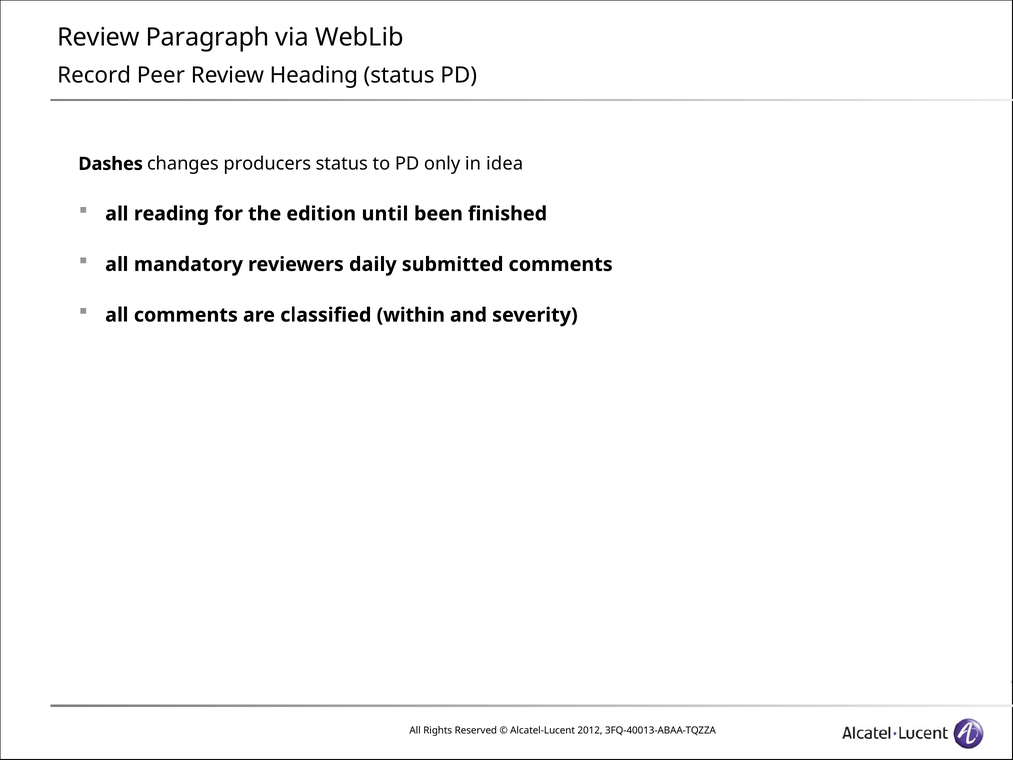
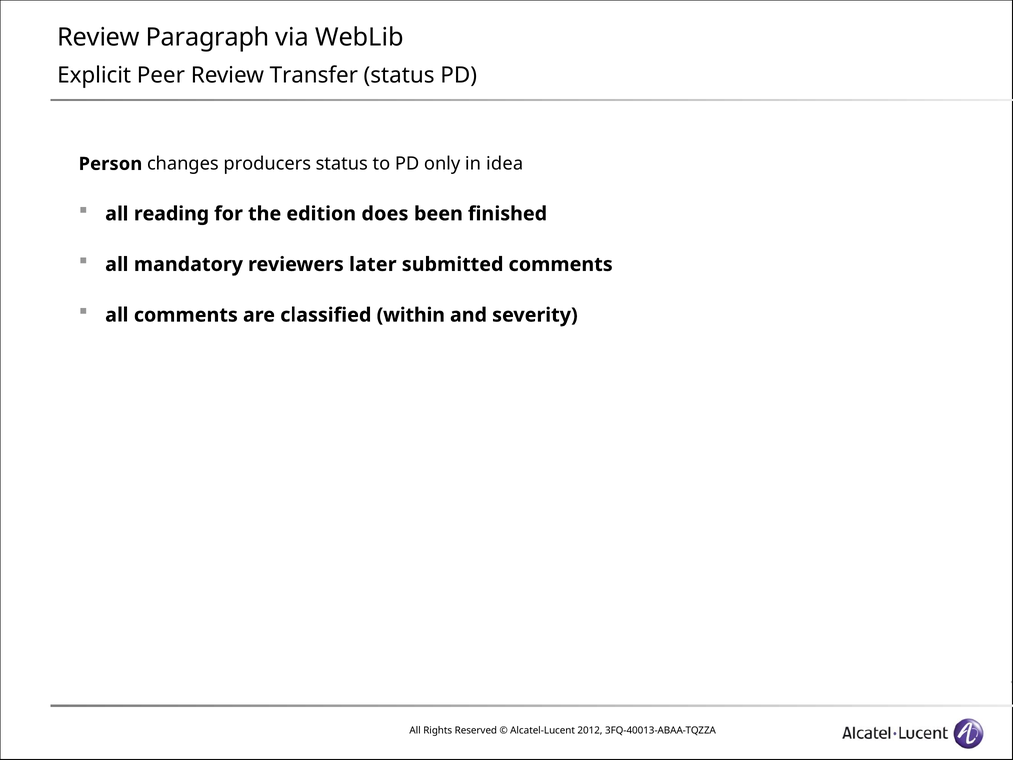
Record: Record -> Explicit
Heading: Heading -> Transfer
Dashes: Dashes -> Person
until: until -> does
daily: daily -> later
